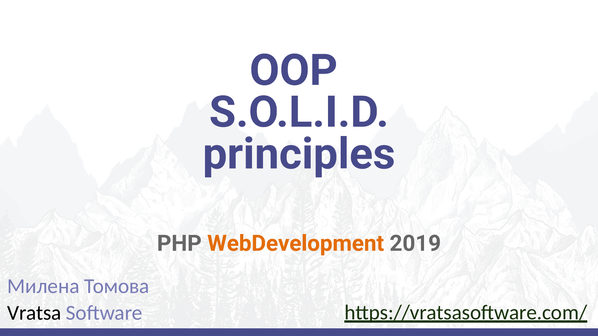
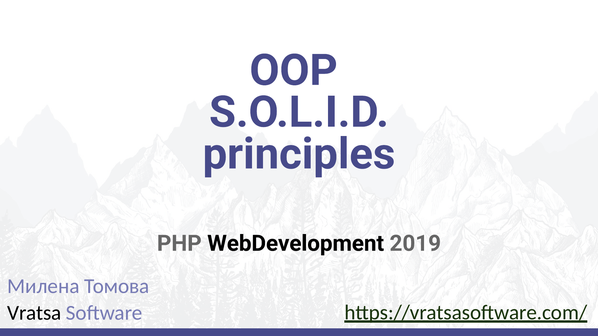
WebDevelopment colour: orange -> black
